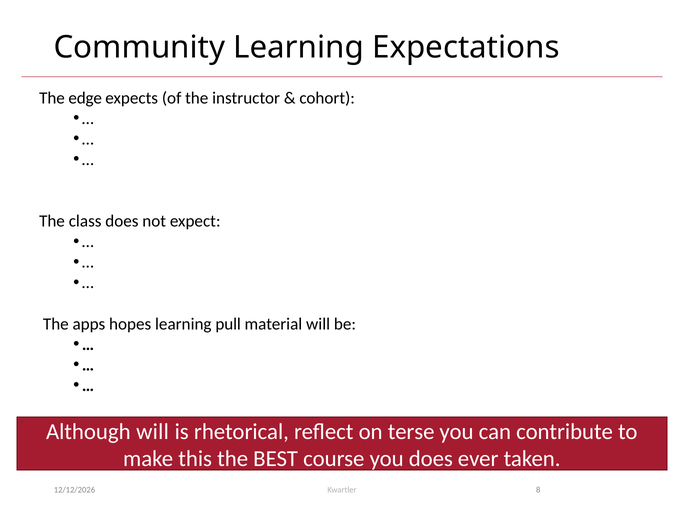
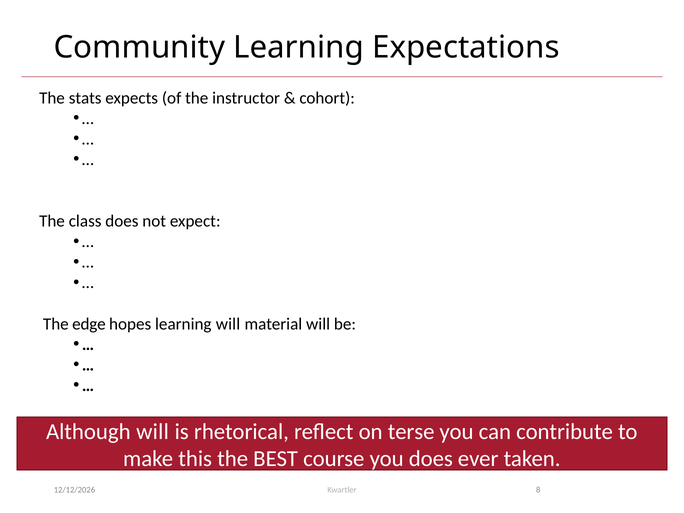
edge: edge -> stats
apps: apps -> edge
learning pull: pull -> will
